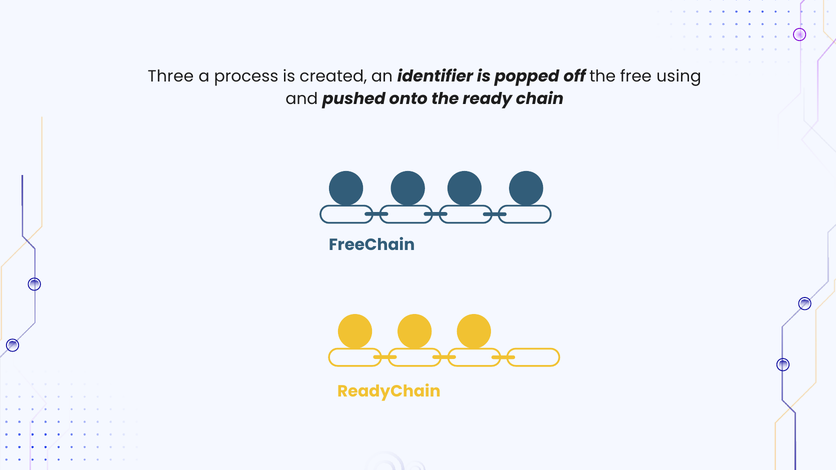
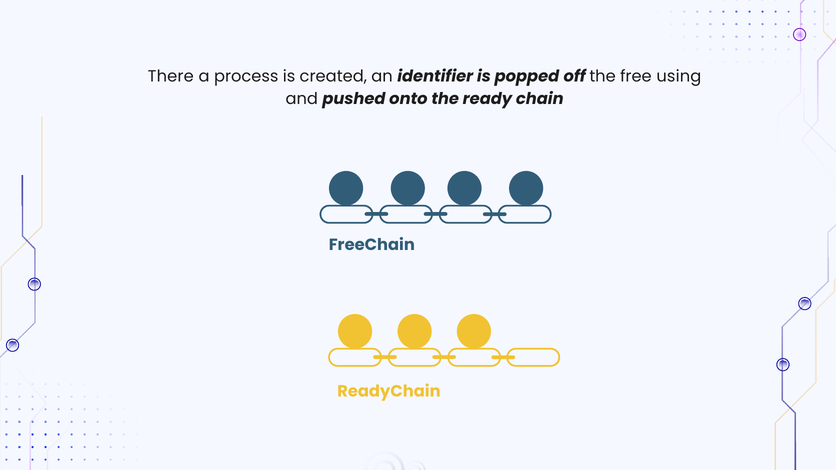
Three: Three -> There
